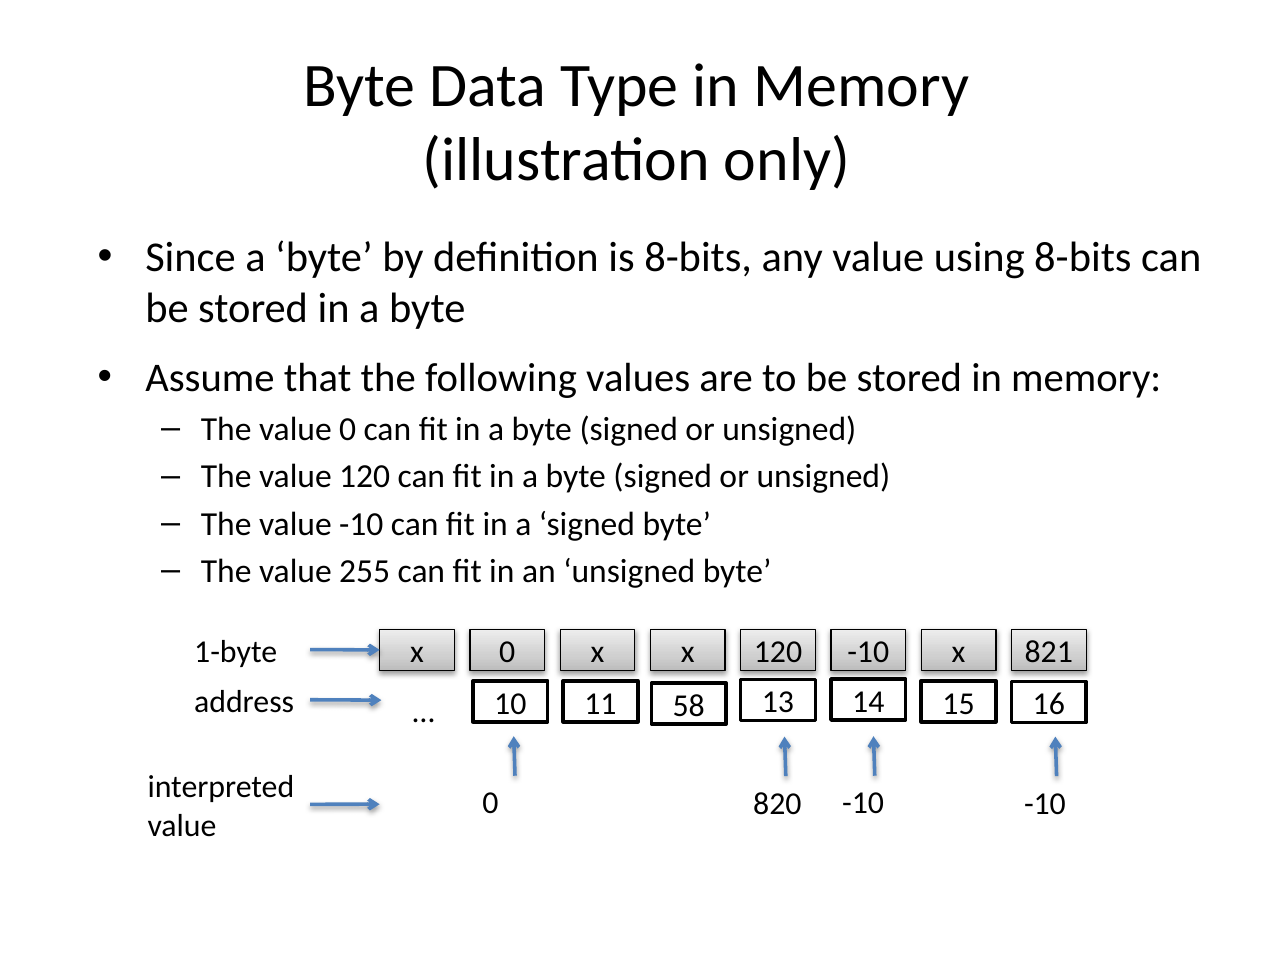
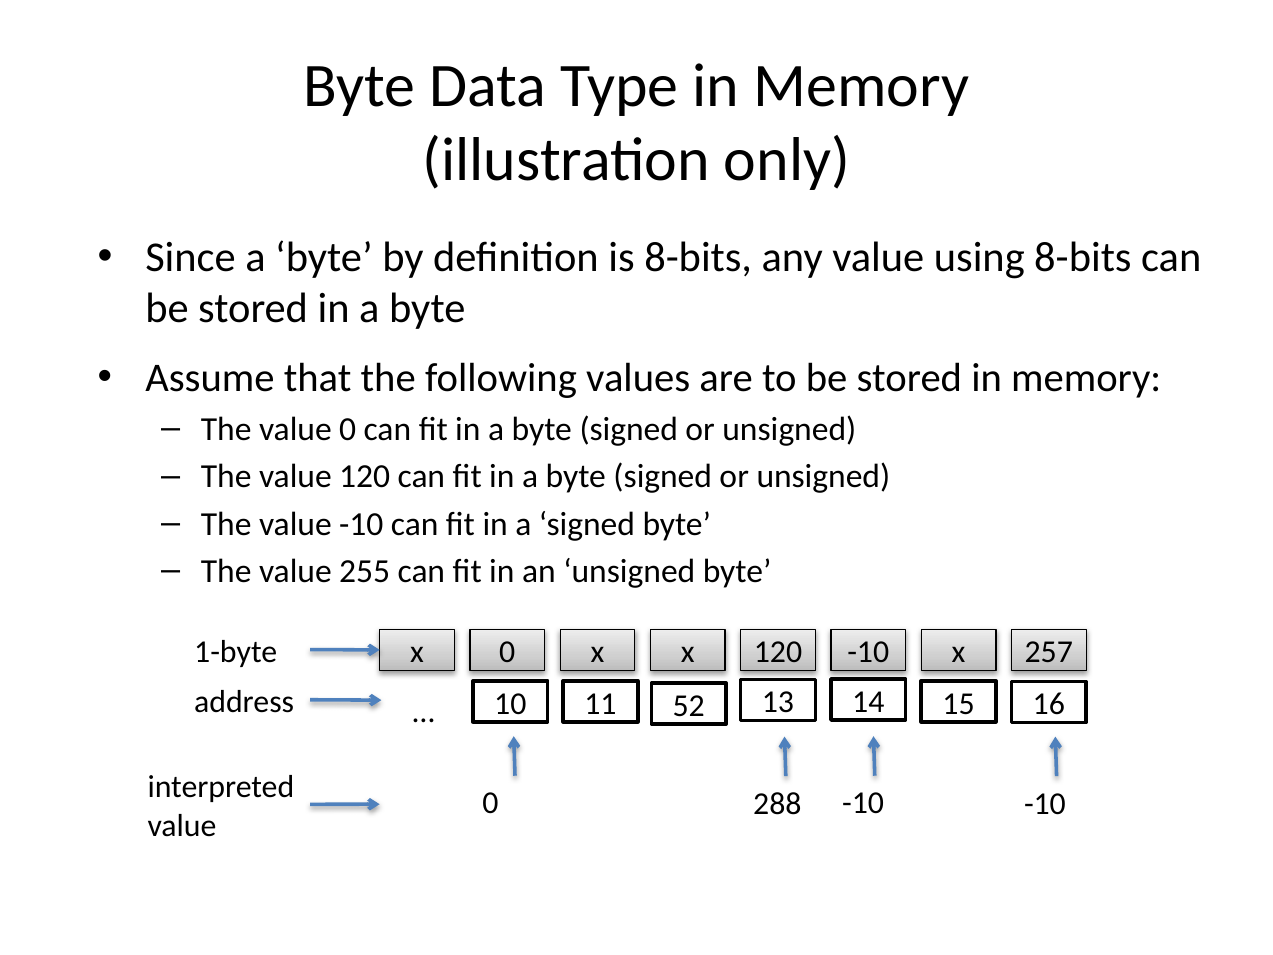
821: 821 -> 257
58: 58 -> 52
820: 820 -> 288
